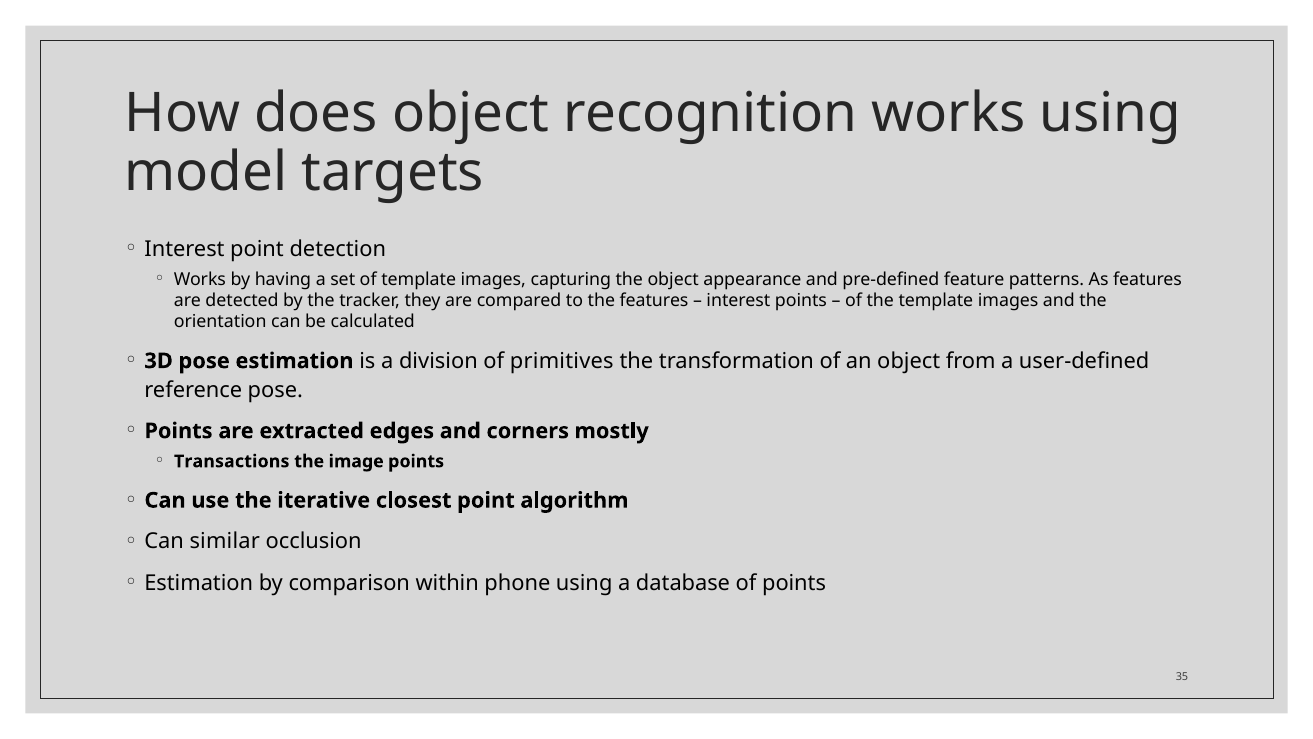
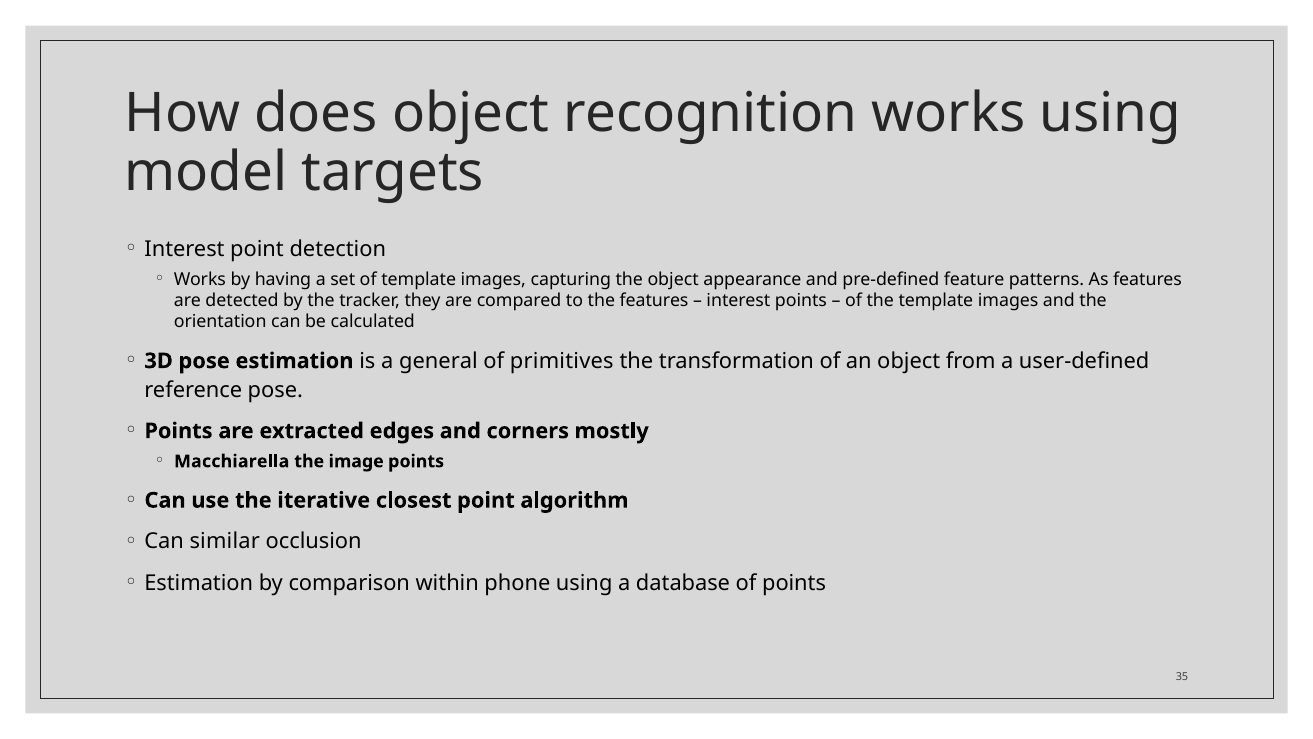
division: division -> general
Transactions: Transactions -> Macchiarella
